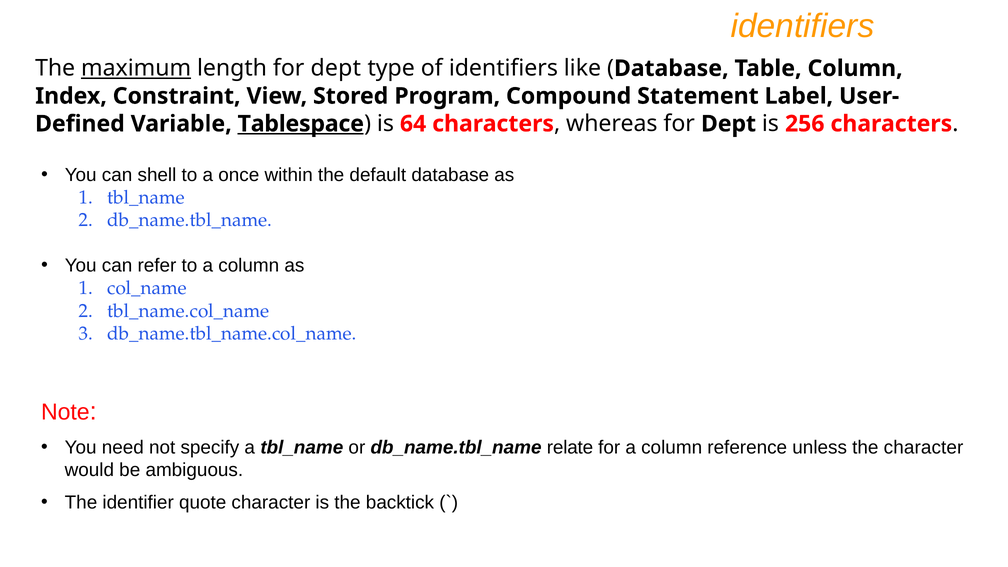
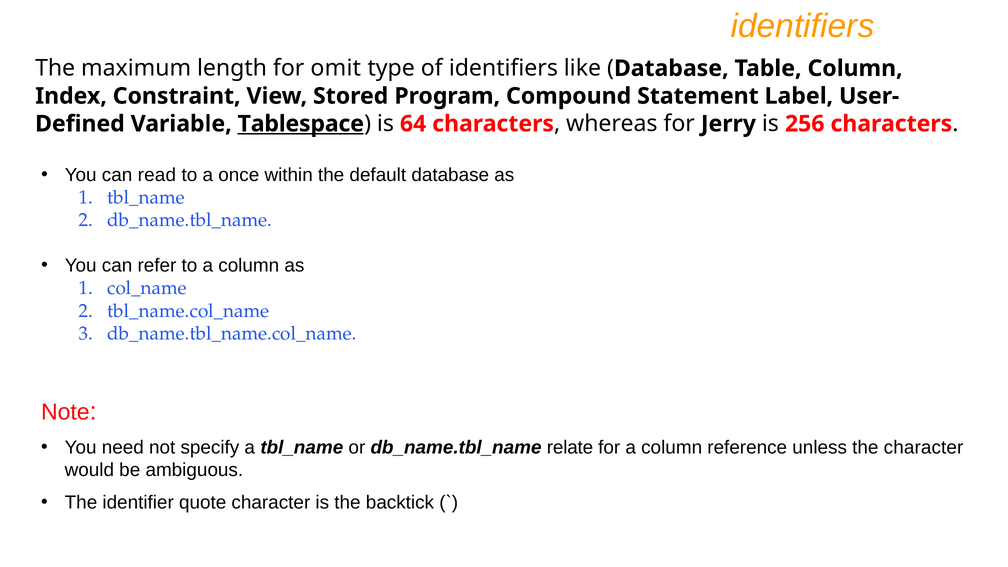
maximum underline: present -> none
length for dept: dept -> omit
whereas for Dept: Dept -> Jerry
shell: shell -> read
